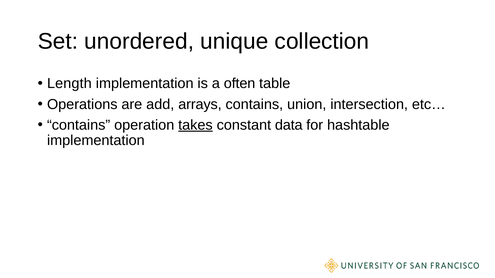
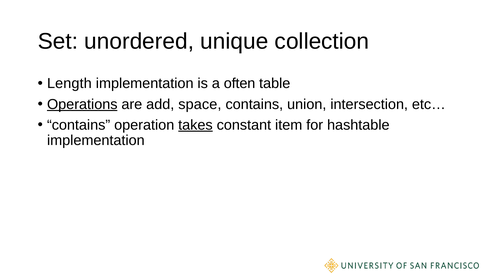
Operations underline: none -> present
arrays: arrays -> space
data: data -> item
